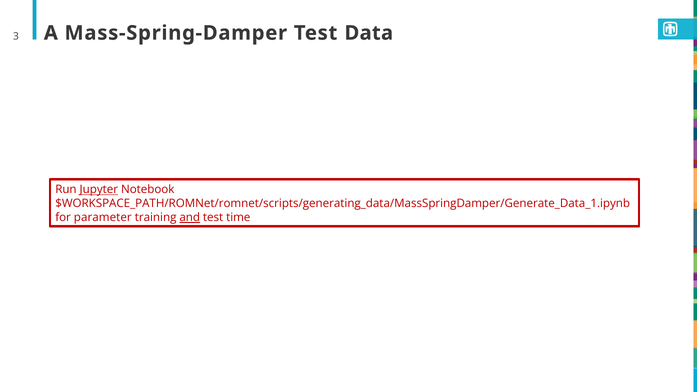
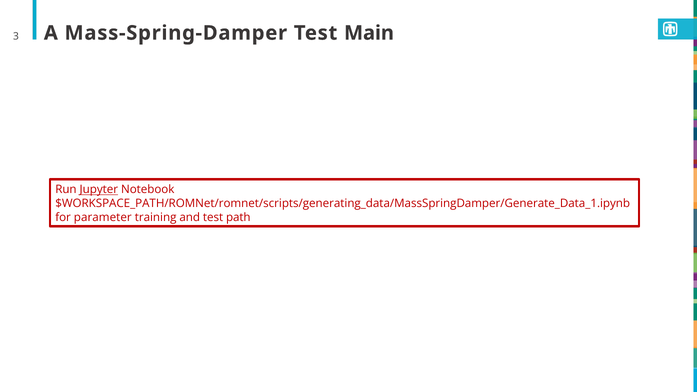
Data: Data -> Main
and underline: present -> none
time: time -> path
